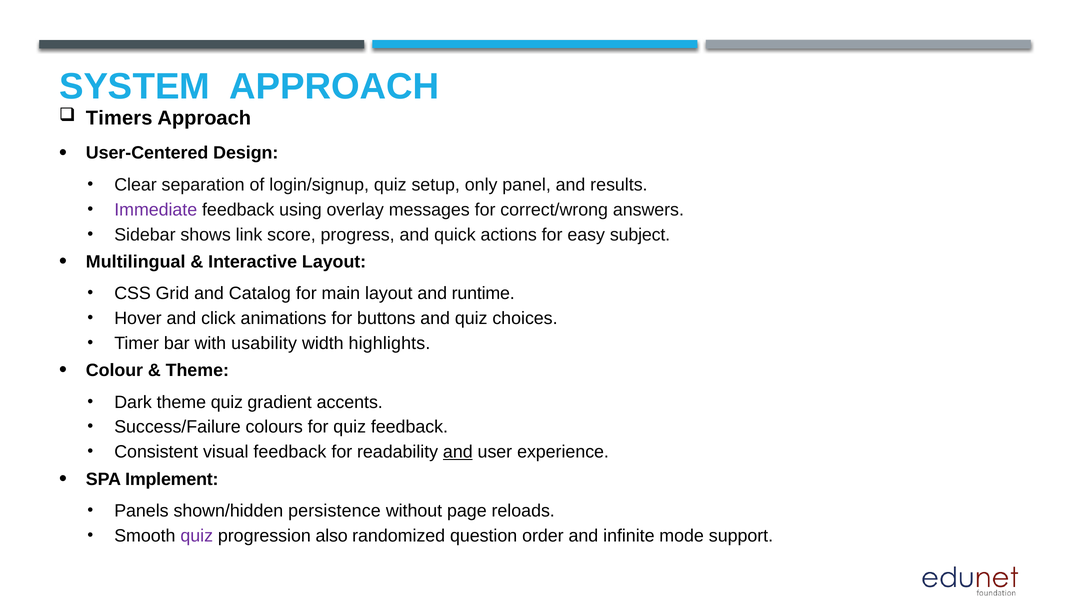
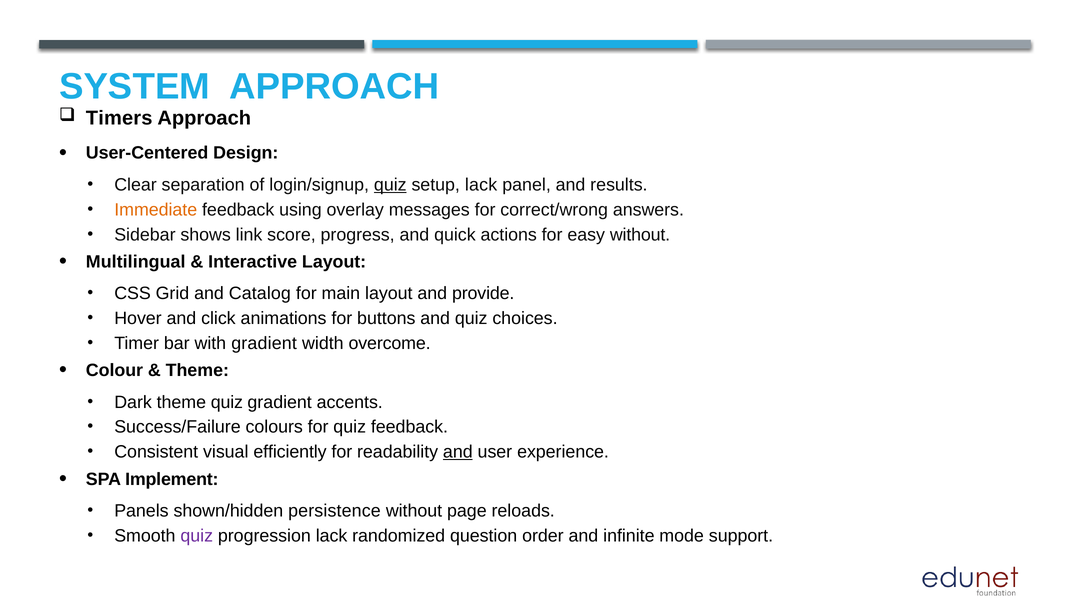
quiz at (390, 185) underline: none -> present
setup only: only -> lack
Immediate colour: purple -> orange
easy subject: subject -> without
runtime: runtime -> provide
with usability: usability -> gradient
highlights: highlights -> overcome
visual feedback: feedback -> efficiently
progression also: also -> lack
